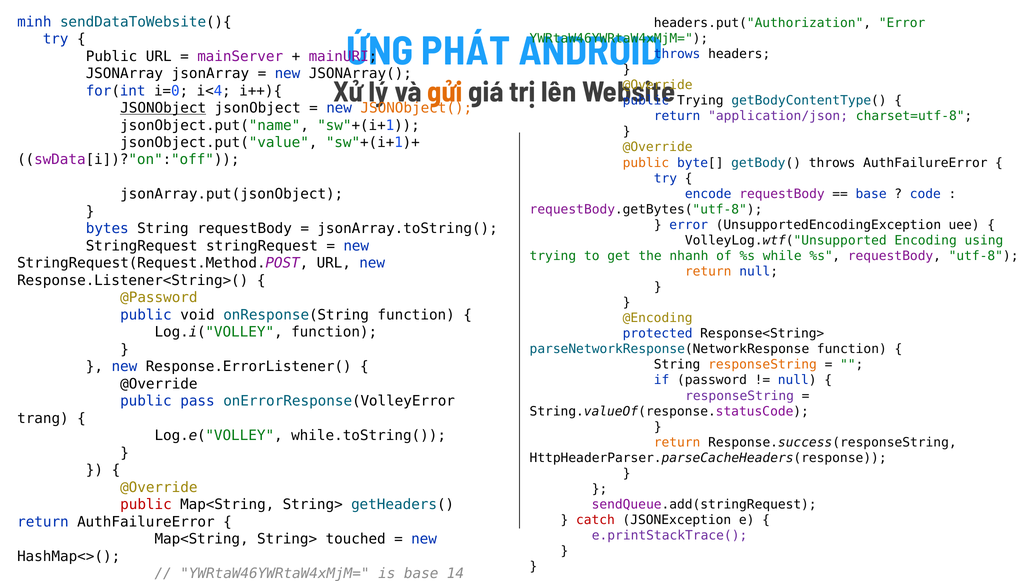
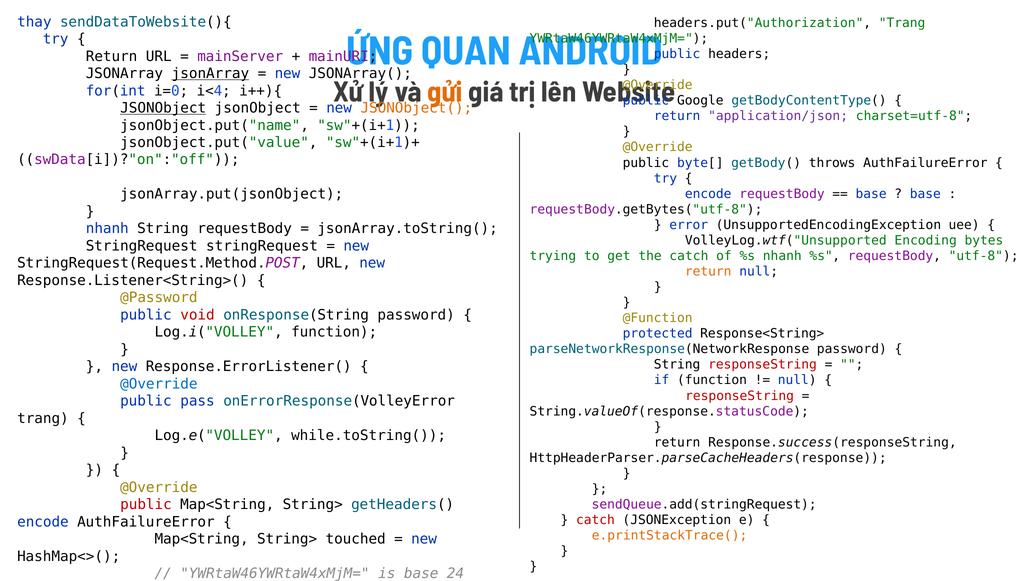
minh: minh -> thay
headers.put("Authorization Error: Error -> Trang
PHÁT: PHÁT -> QUAN
throws at (677, 54): throws -> public
Public at (112, 56): Public -> Return
jsonArray at (210, 73) underline: none -> present
Trying at (700, 101): Trying -> Google
public at (646, 163) colour: orange -> black
code at (925, 194): code -> base
bytes at (107, 229): bytes -> nhanh
using: using -> bytes
the nhanh: nhanh -> catch
%s while: while -> nhanh
void colour: black -> red
onResponse(String function: function -> password
@Encoding: @Encoding -> @Function
parseNetworkResponse(NetworkResponse function: function -> password
responseString at (763, 364) colour: orange -> red
if password: password -> function
@Override at (159, 384) colour: black -> blue
responseString at (740, 395) colour: purple -> red
return at (677, 442) colour: orange -> black
return at (43, 521): return -> encode
e.printStackTrace( colour: purple -> orange
14: 14 -> 24
